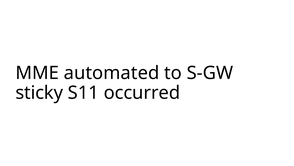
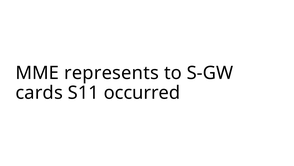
automated: automated -> represents
sticky: sticky -> cards
